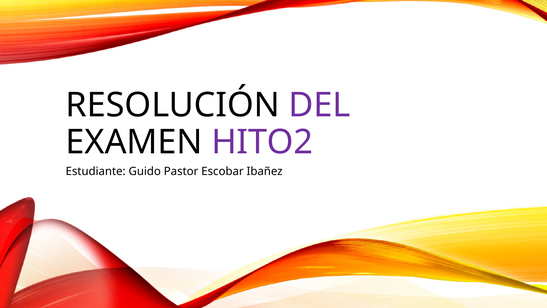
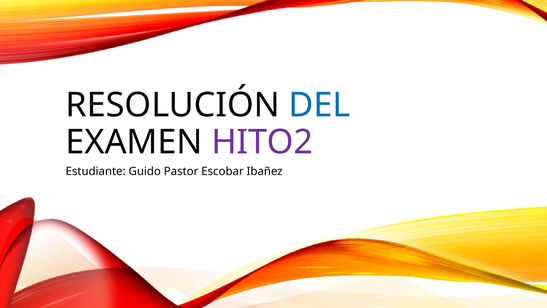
DEL colour: purple -> blue
